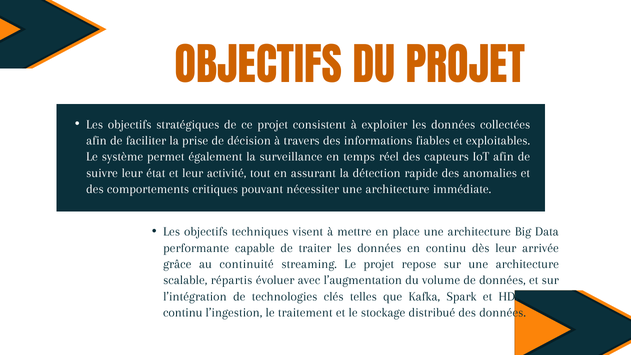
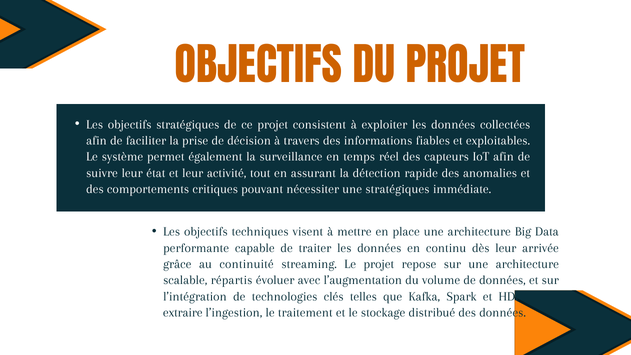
nécessiter une architecture: architecture -> stratégiques
continu at (183, 312): continu -> extraire
